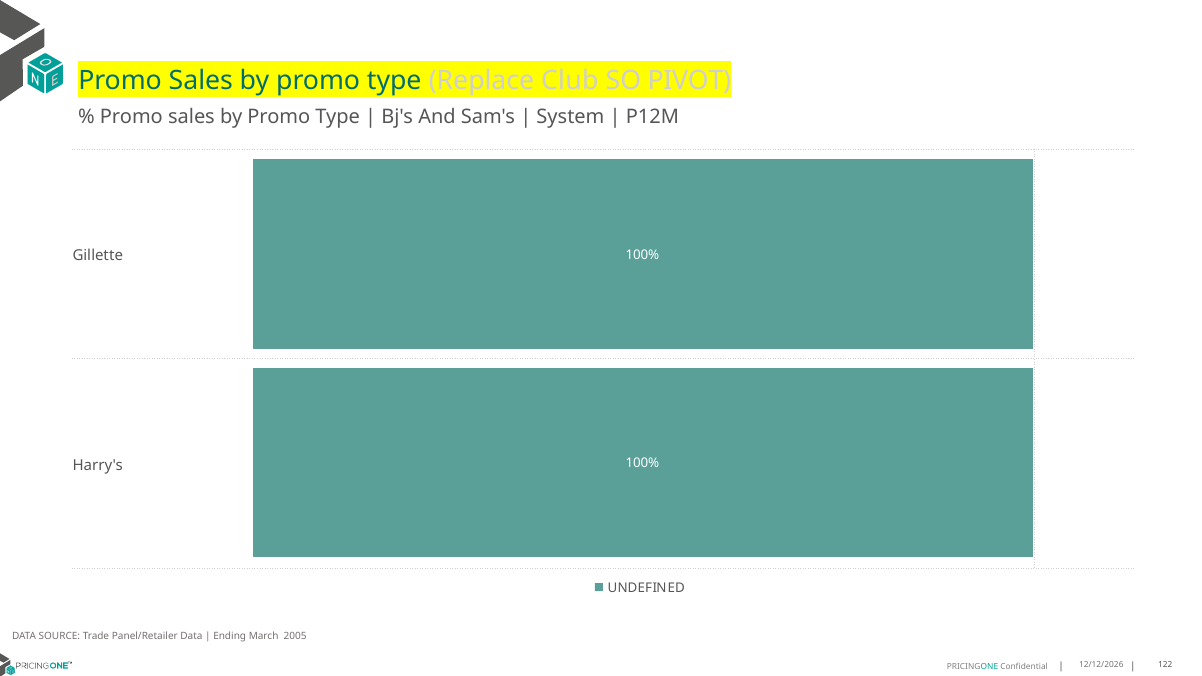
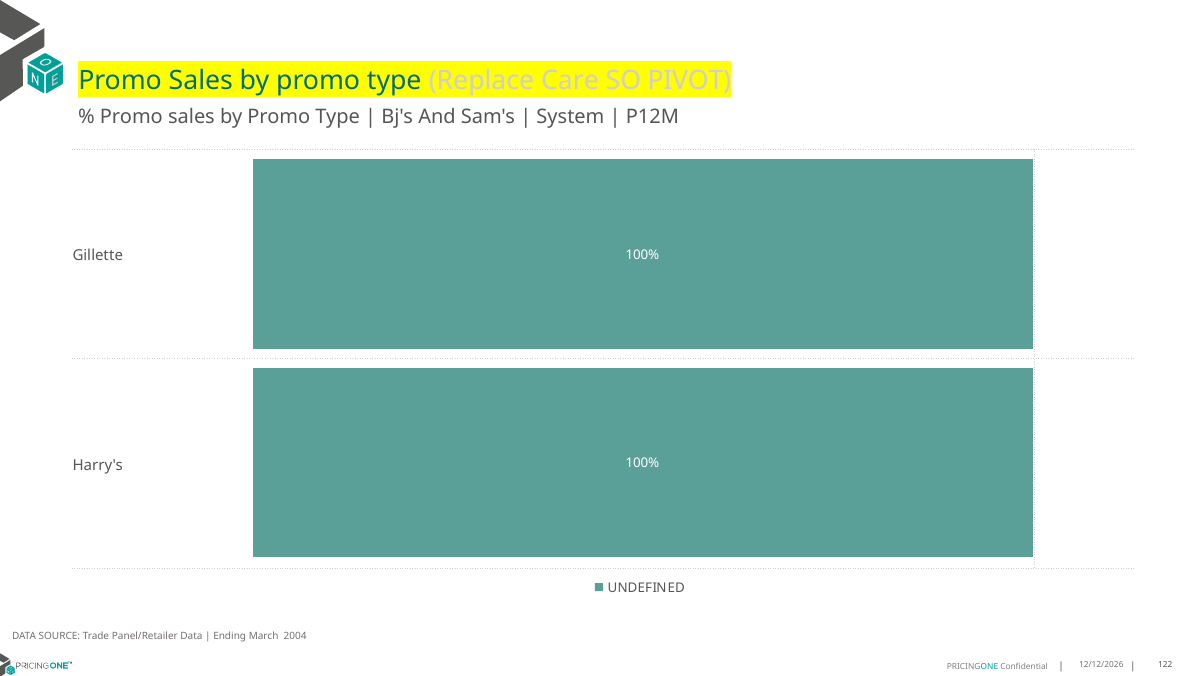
Club: Club -> Care
2005: 2005 -> 2004
